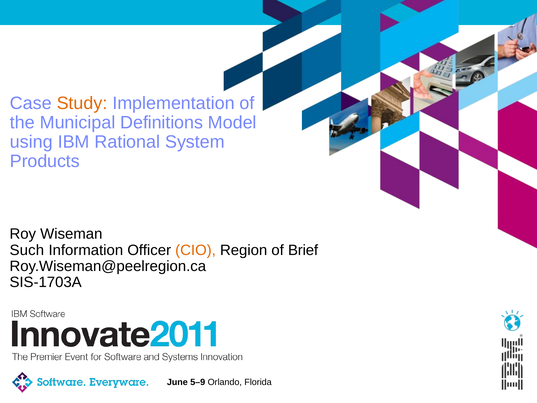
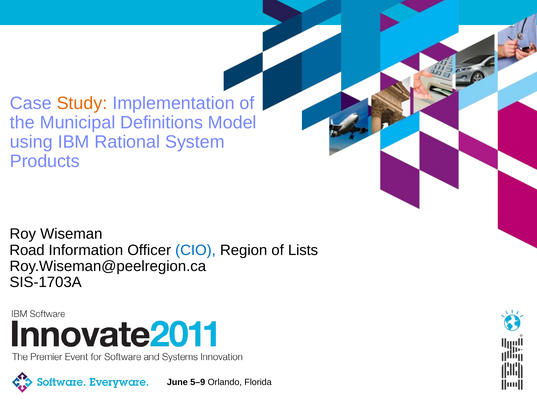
Such: Such -> Road
CIO colour: orange -> blue
Brief: Brief -> Lists
